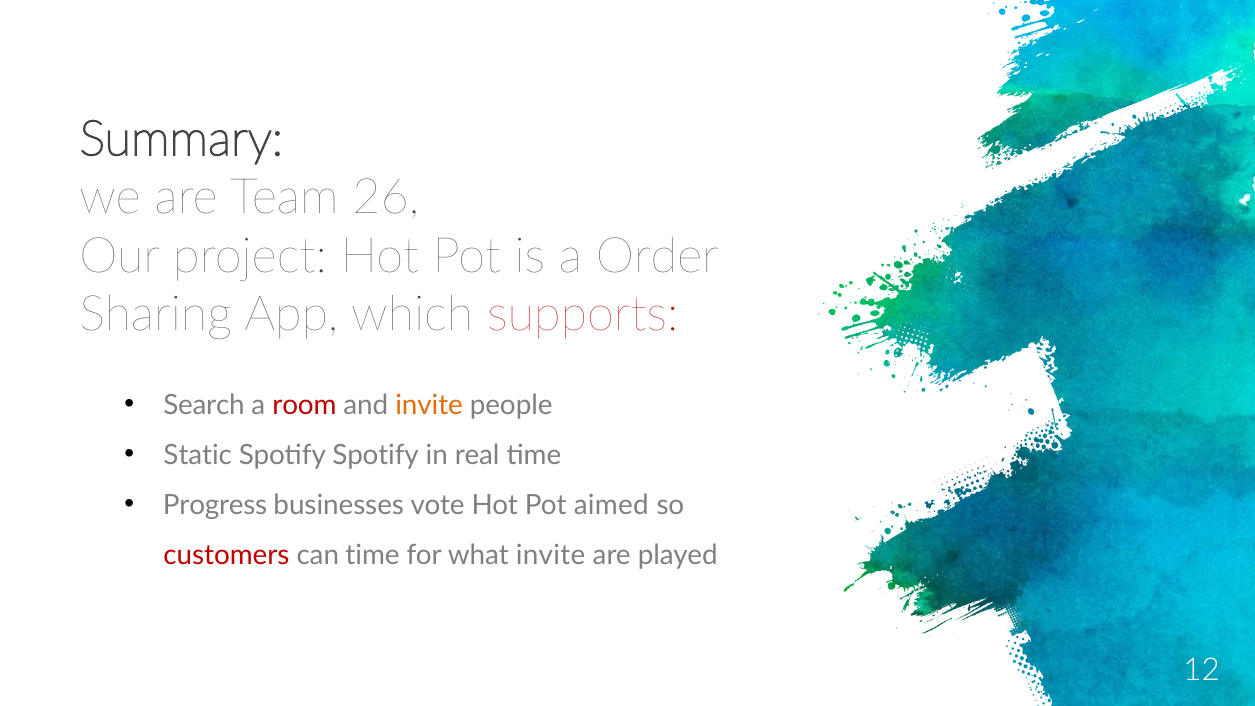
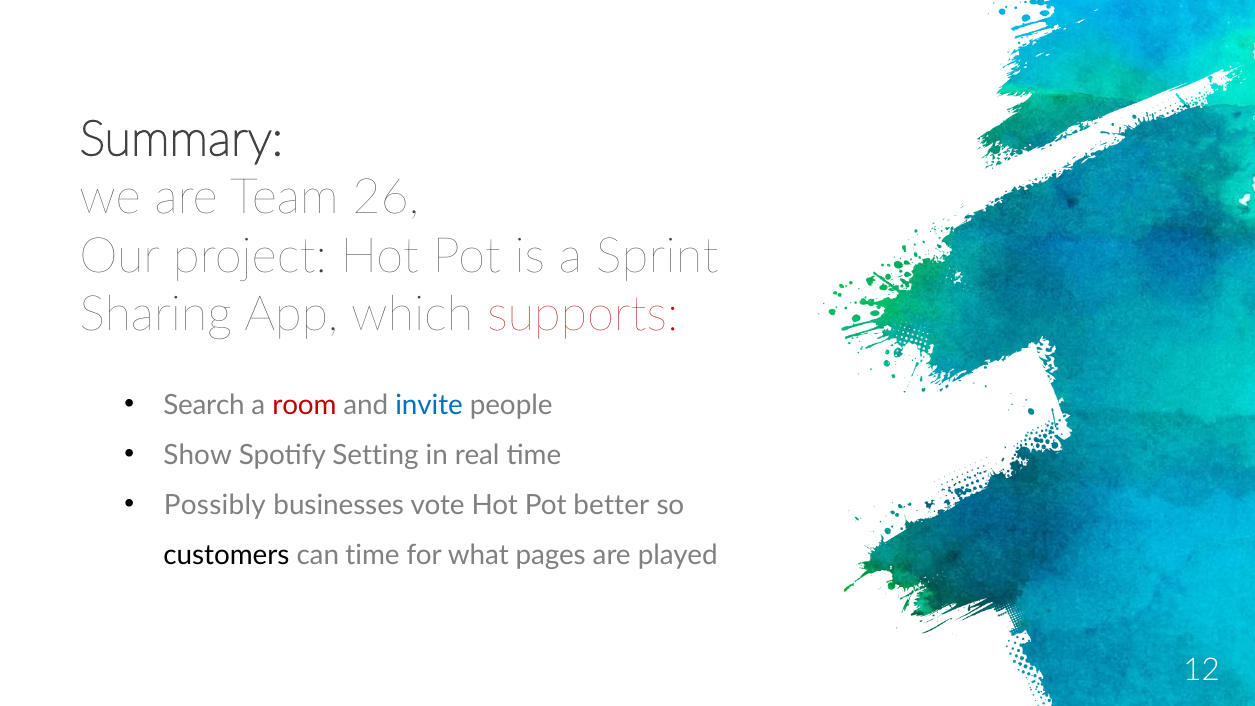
Order: Order -> Sprint
invite at (429, 405) colour: orange -> blue
Static: Static -> Show
Spotify Spotify: Spotify -> Setting
Progress: Progress -> Possibly
aimed: aimed -> better
customers colour: red -> black
what invite: invite -> pages
